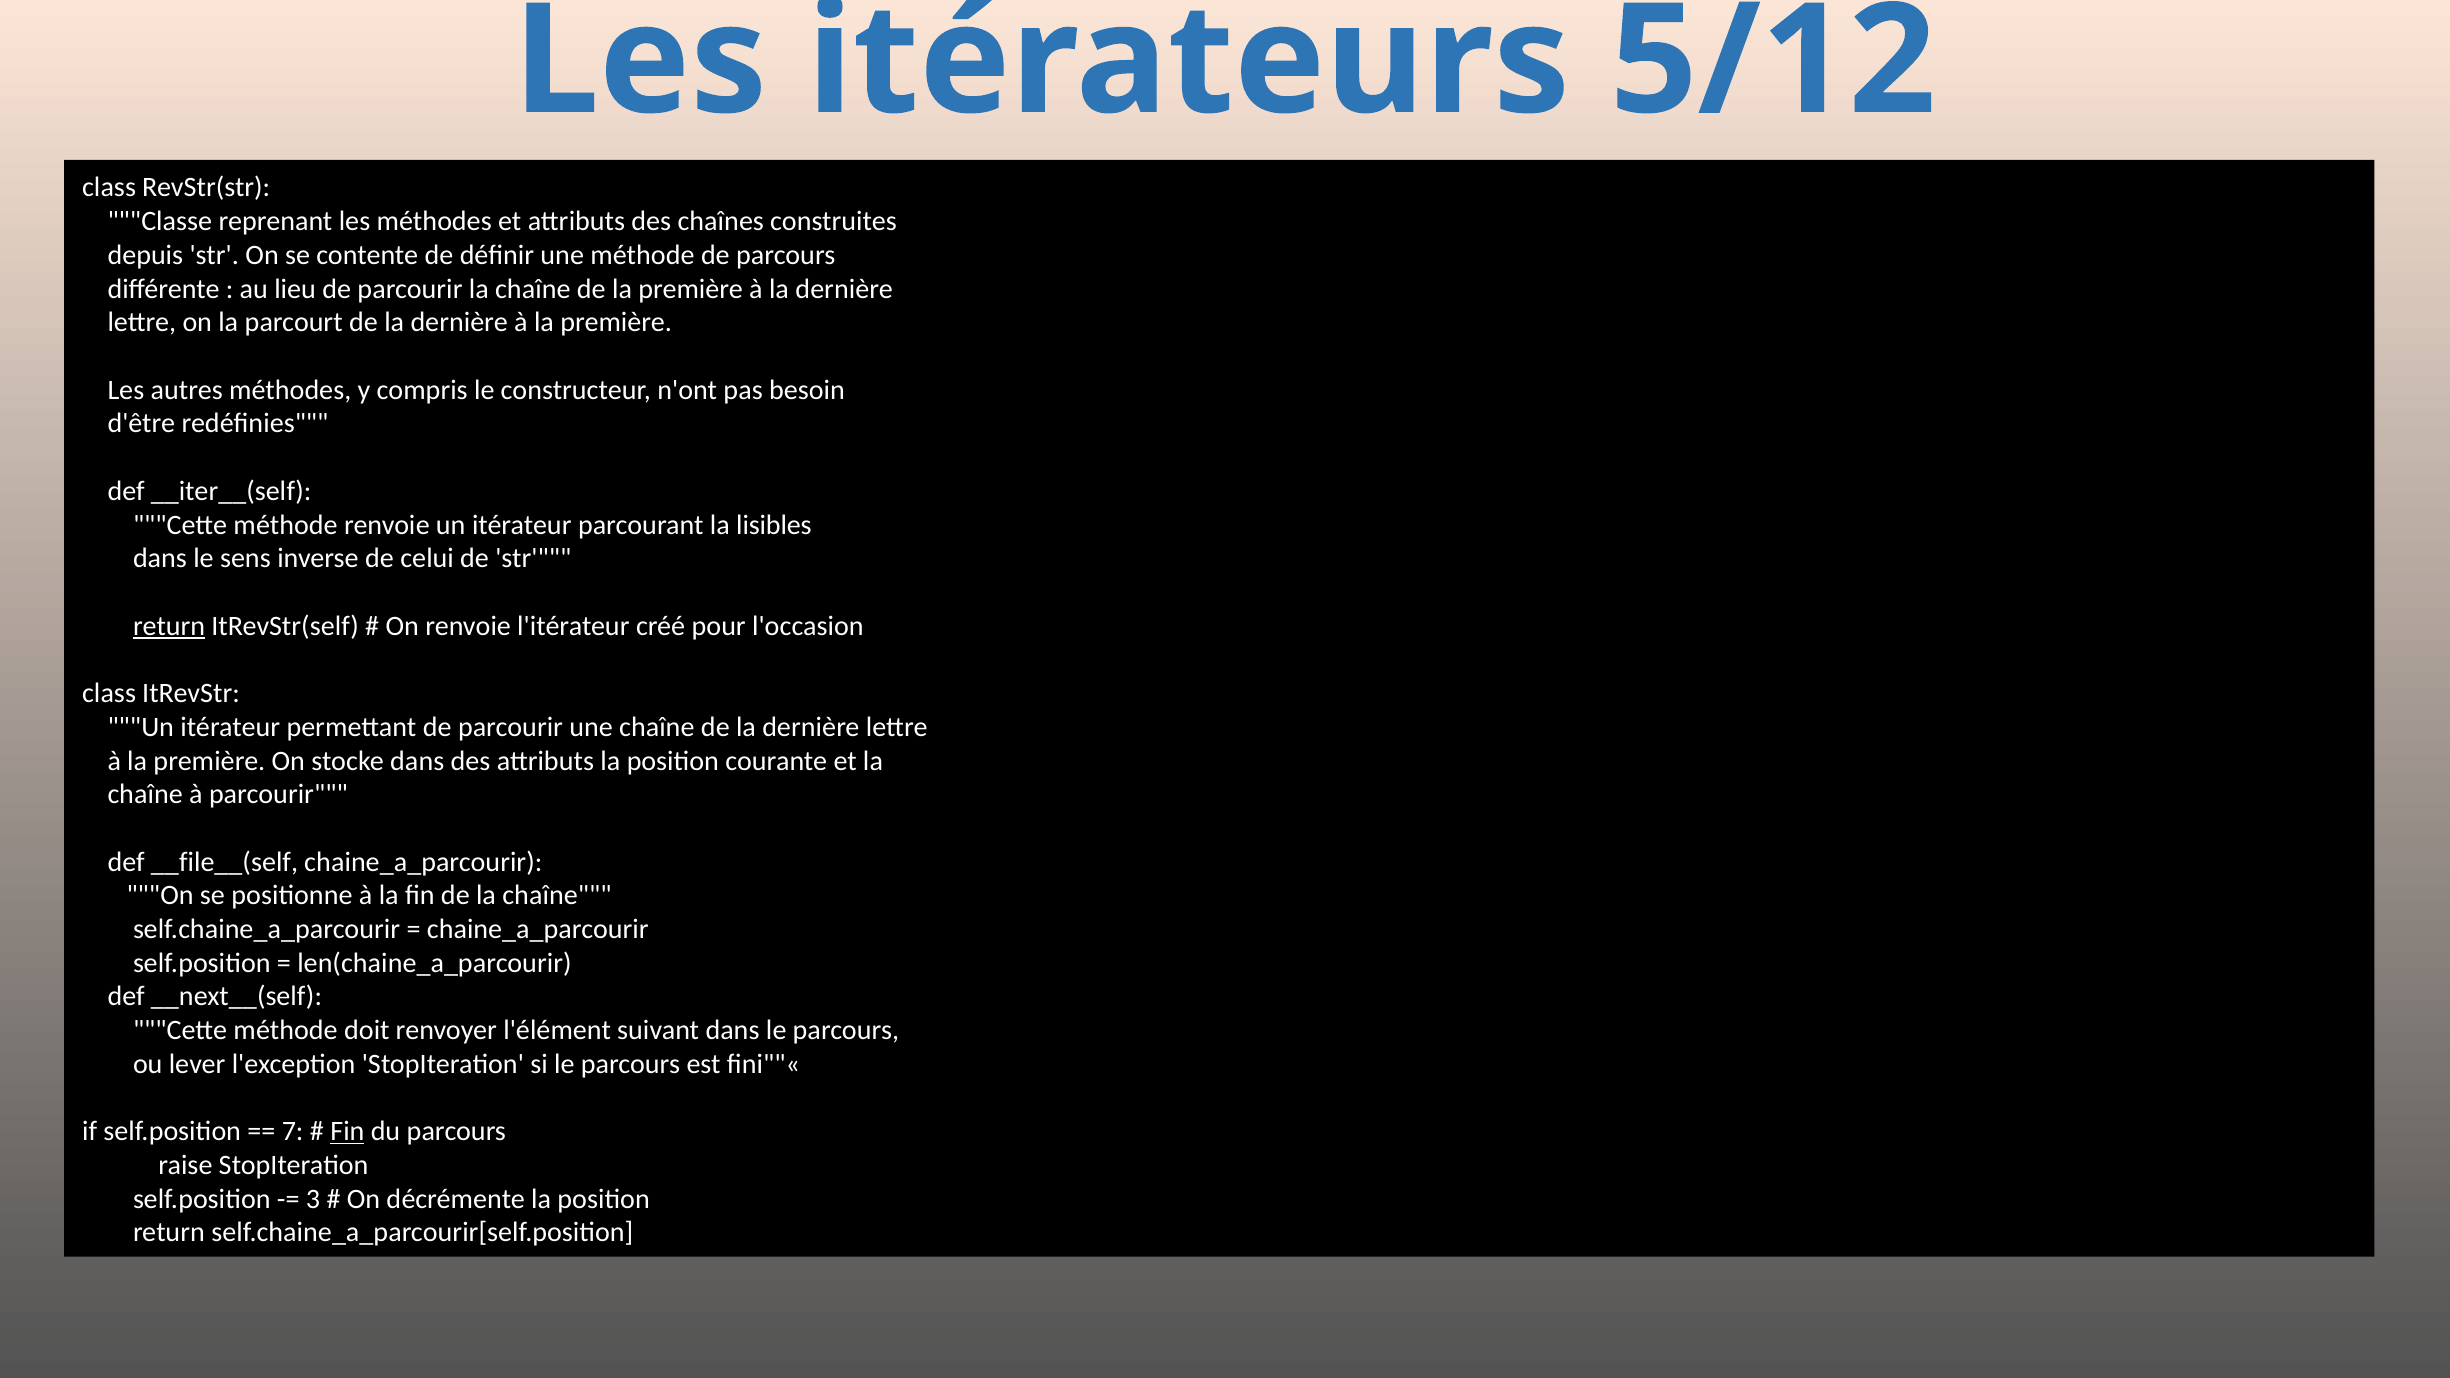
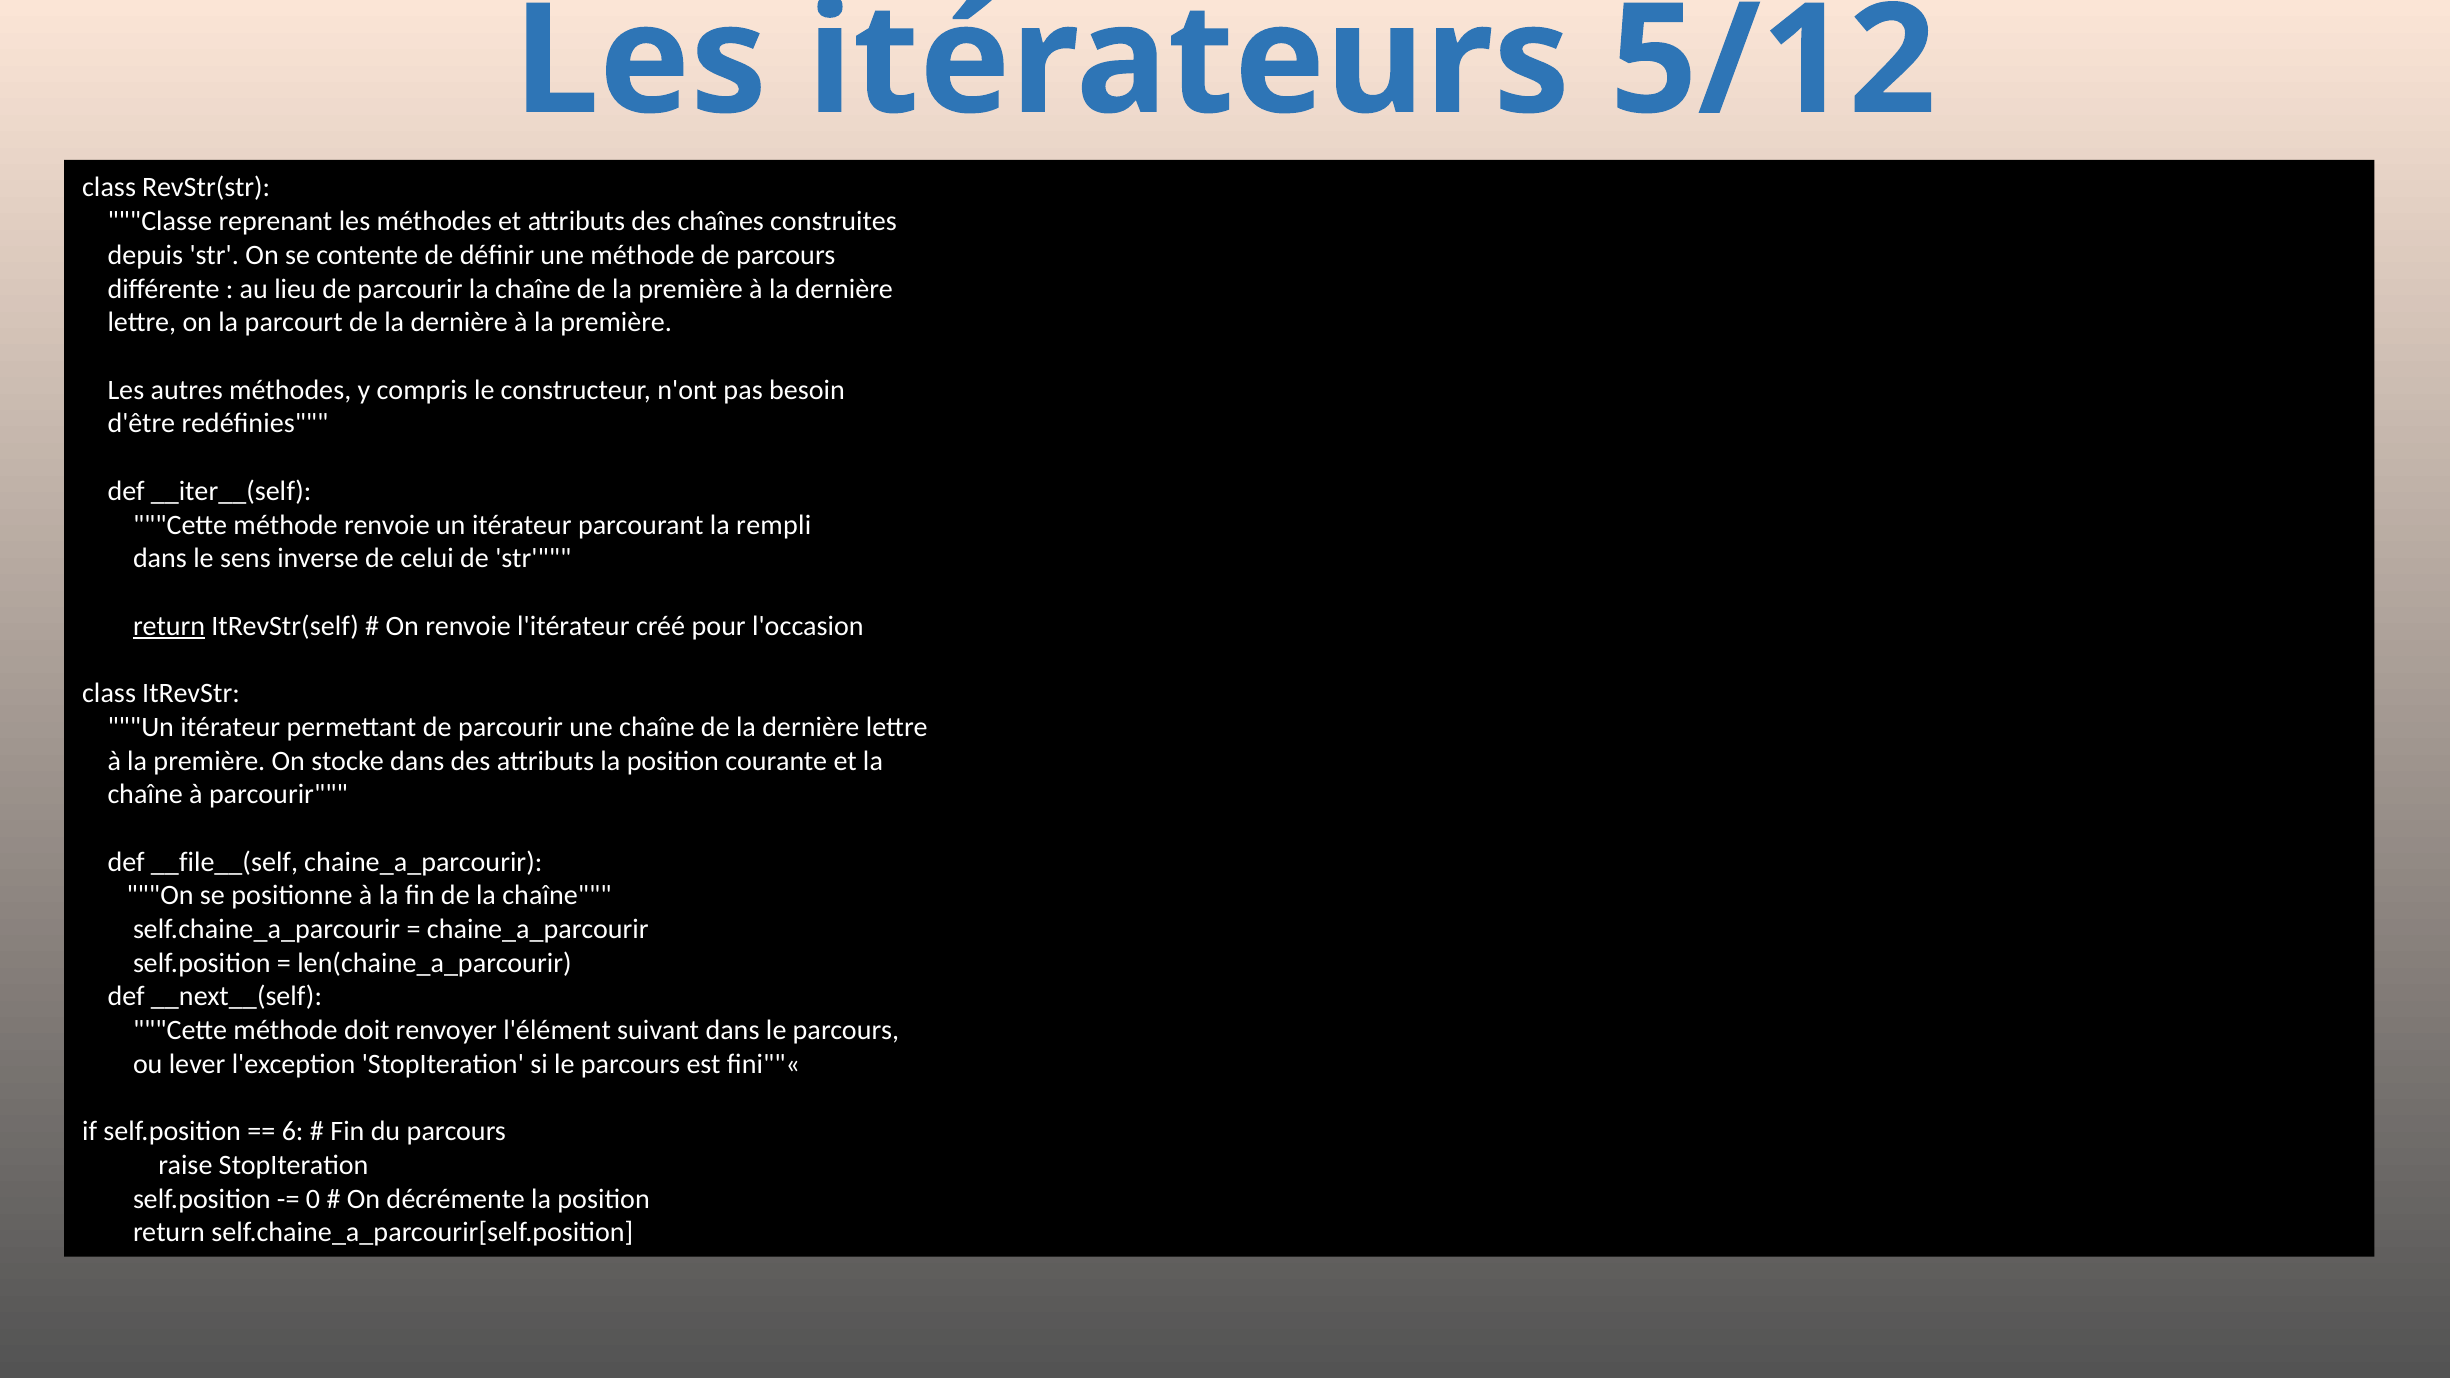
lisibles: lisibles -> rempli
7: 7 -> 6
Fin at (347, 1132) underline: present -> none
3: 3 -> 0
